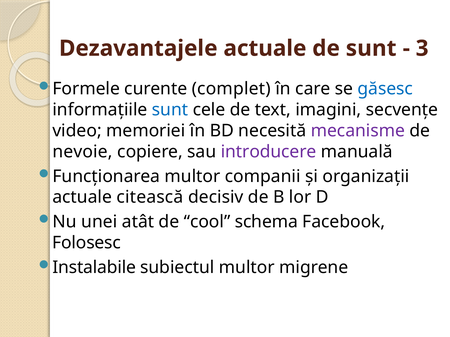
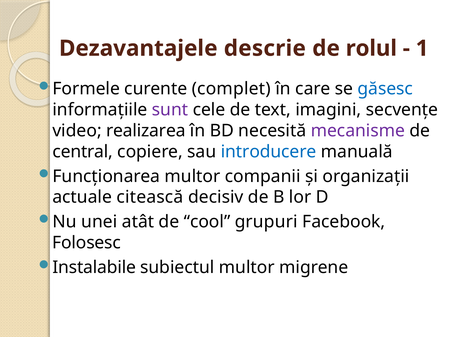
Dezavantajele actuale: actuale -> descrie
de sunt: sunt -> rolul
3: 3 -> 1
sunt at (170, 110) colour: blue -> purple
memoriei: memoriei -> realizarea
nevoie: nevoie -> central
introducere colour: purple -> blue
schema: schema -> grupuri
